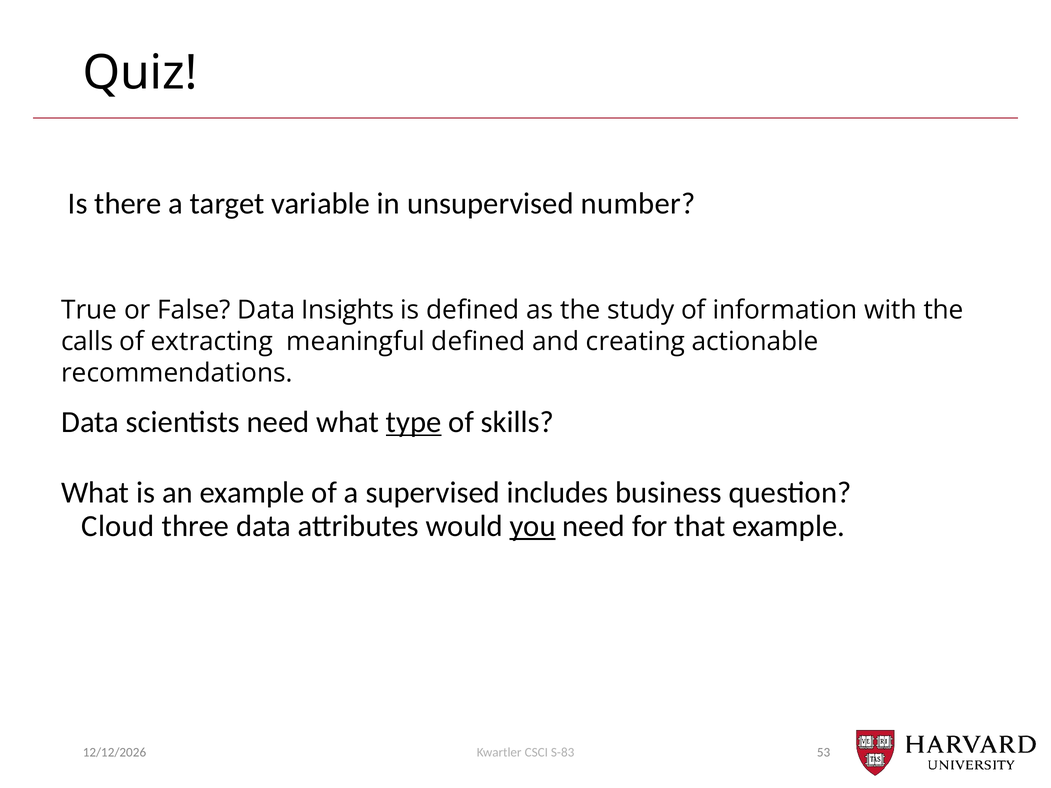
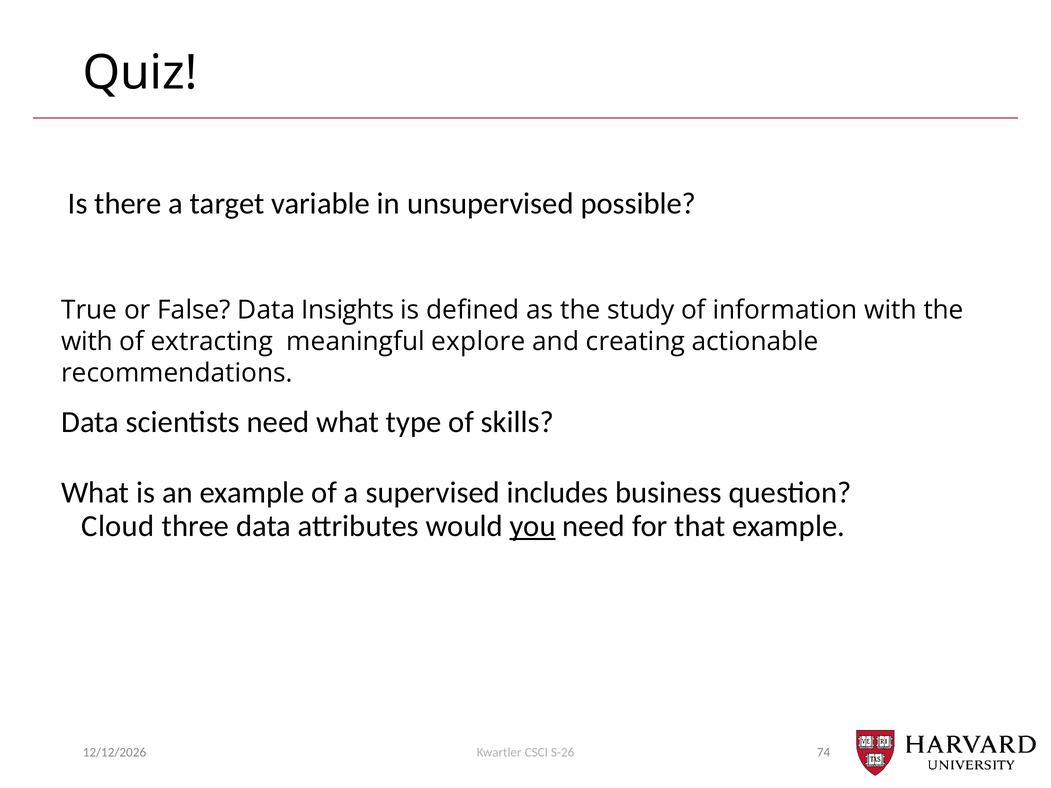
number: number -> possible
calls at (87, 342): calls -> with
meaningful defined: defined -> explore
type underline: present -> none
S-83: S-83 -> S-26
53: 53 -> 74
